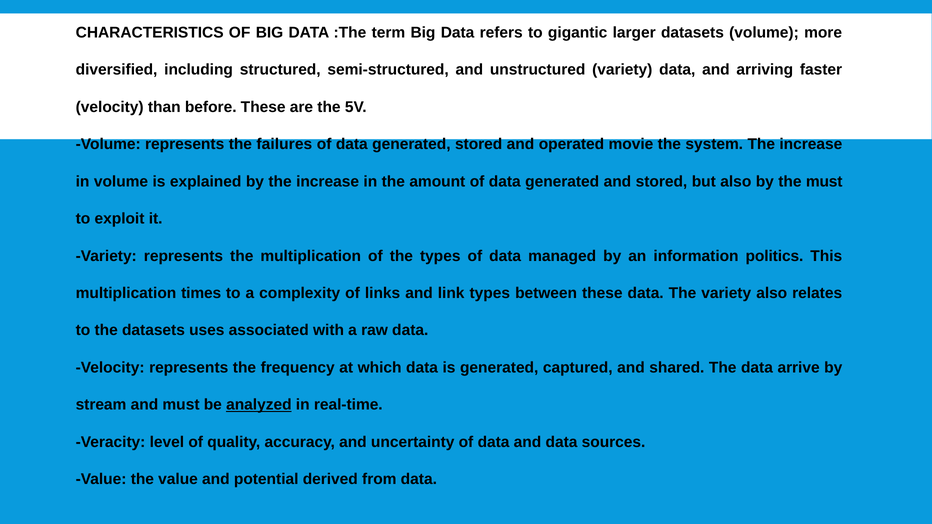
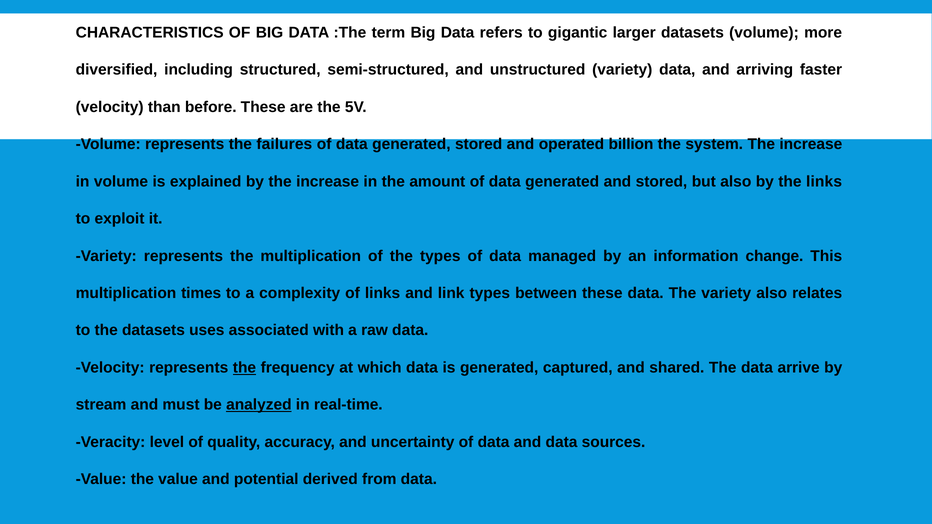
movie: movie -> billion
the must: must -> links
politics: politics -> change
the at (244, 368) underline: none -> present
